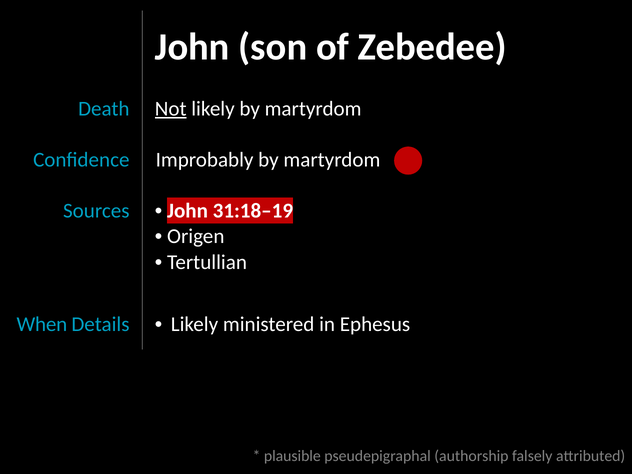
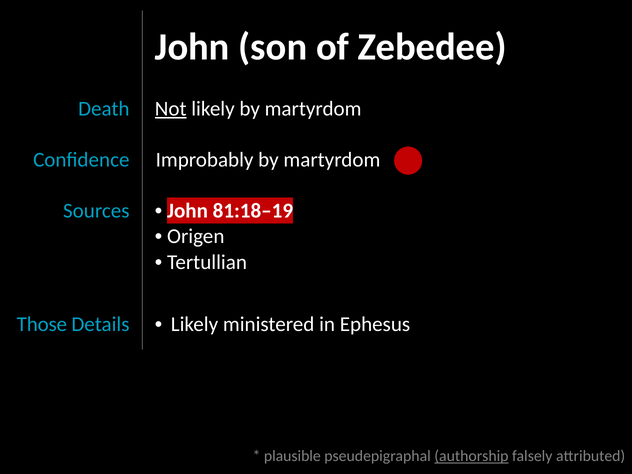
31:18–19: 31:18–19 -> 81:18–19
When: When -> Those
authorship underline: none -> present
